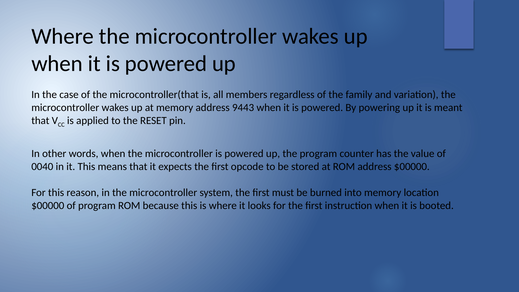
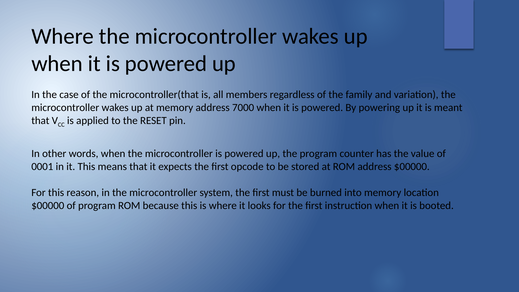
9443: 9443 -> 7000
0040: 0040 -> 0001
